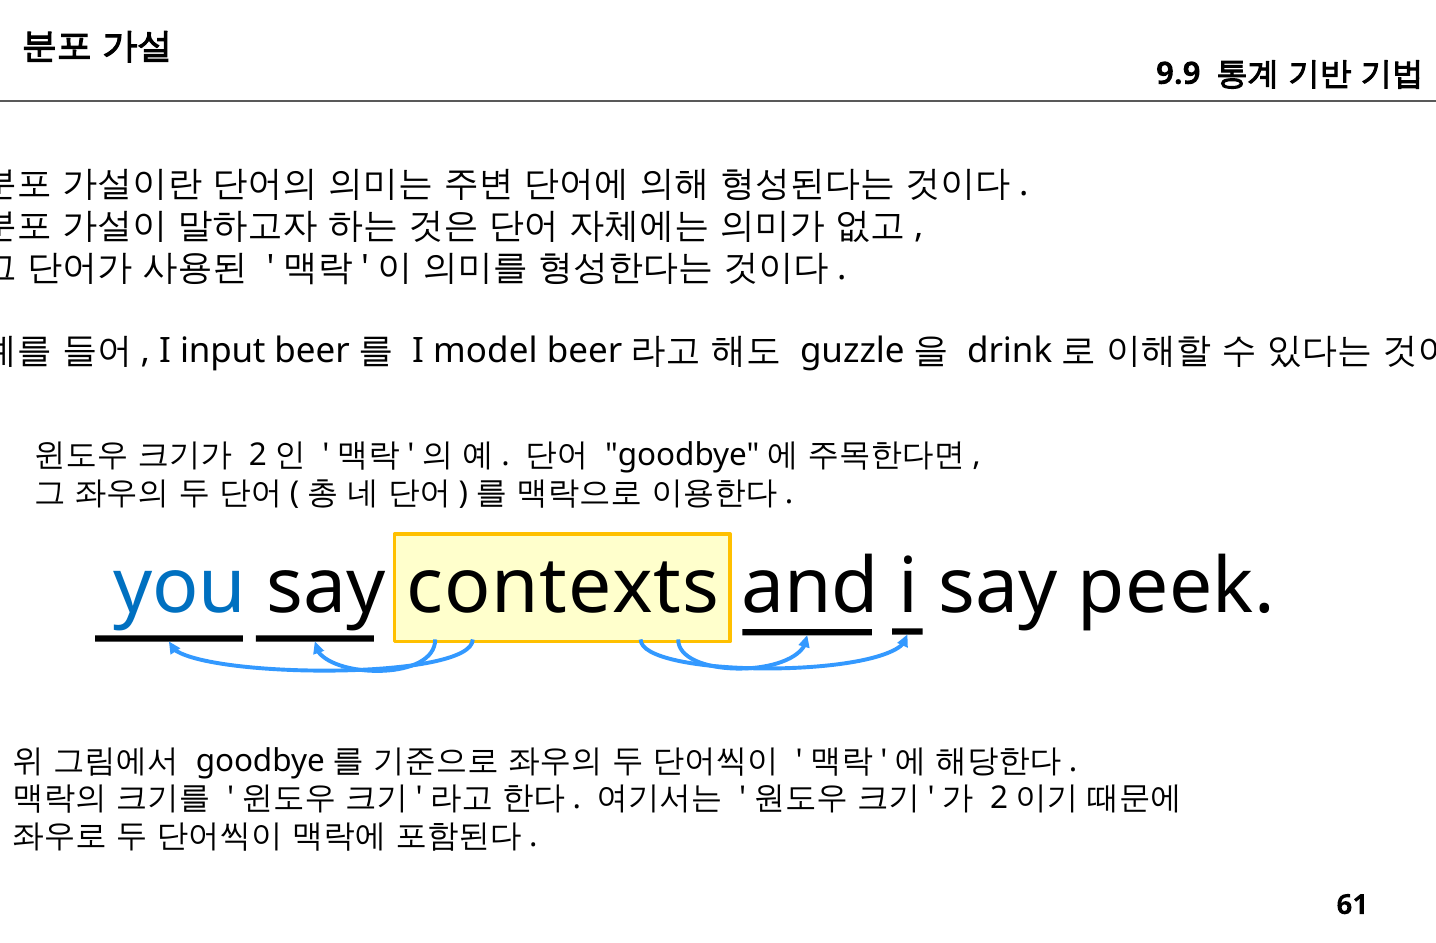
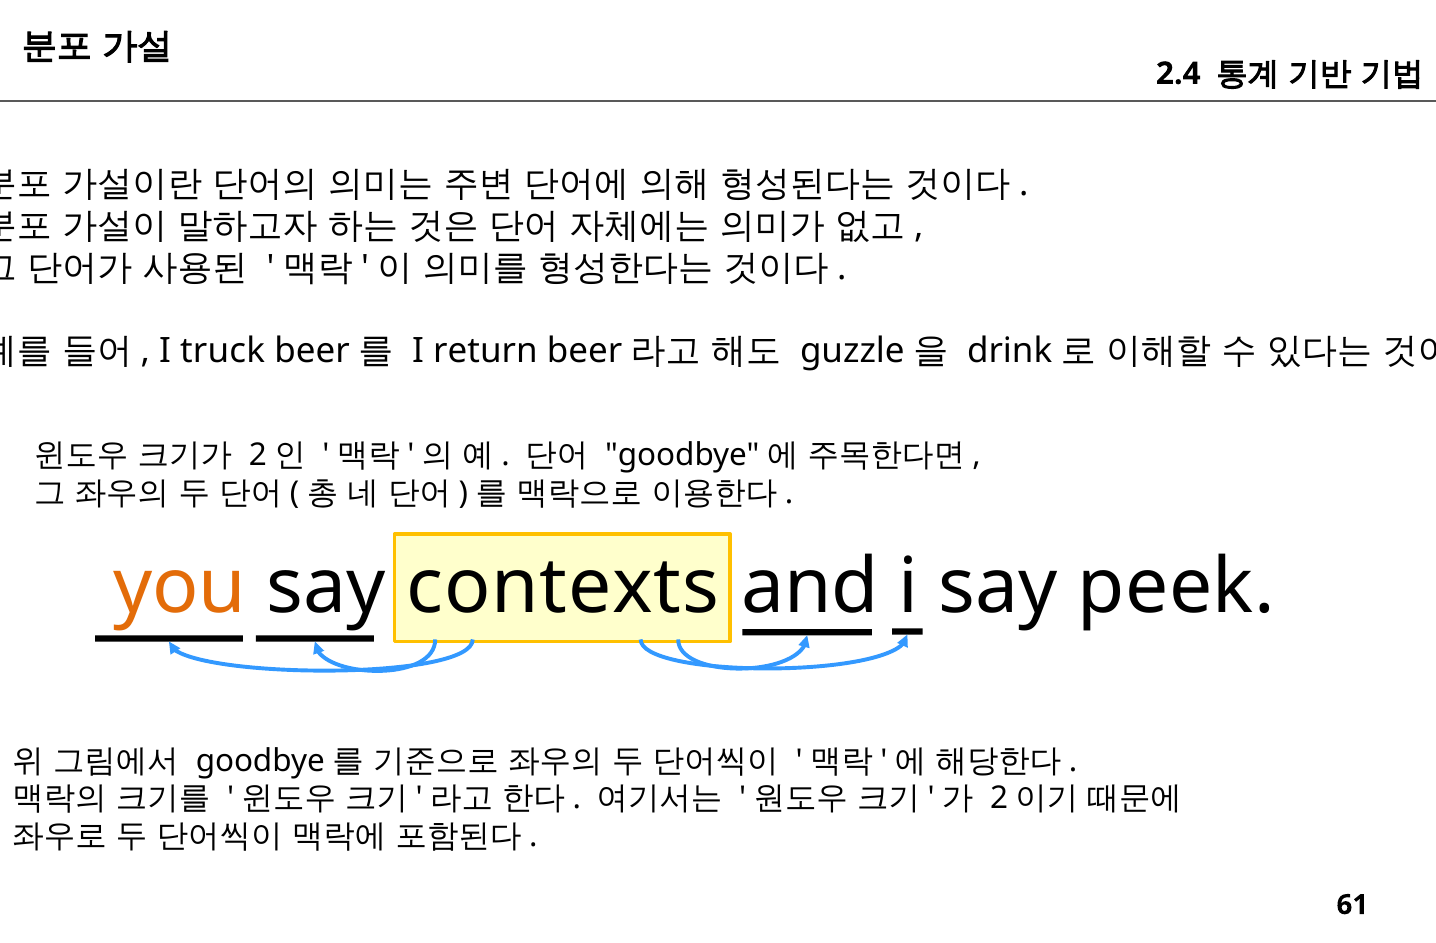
9.9: 9.9 -> 2.4
input: input -> truck
model: model -> return
you colour: blue -> orange
